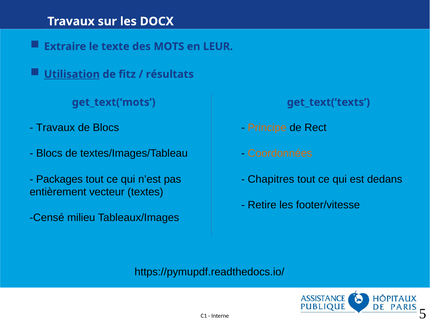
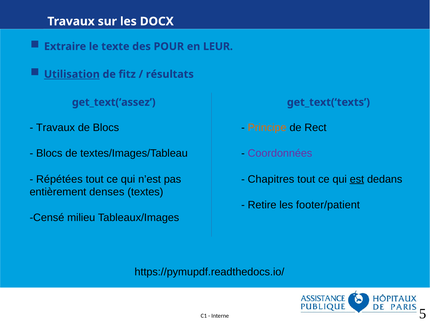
MOTS: MOTS -> POUR
get_text(‘mots: get_text(‘mots -> get_text(‘assez
Coordonnées colour: orange -> purple
Packages: Packages -> Répétées
est underline: none -> present
vecteur: vecteur -> denses
footer/vitesse: footer/vitesse -> footer/patient
